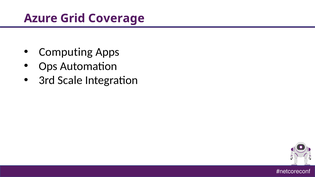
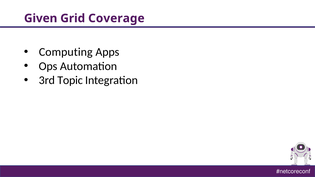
Azure: Azure -> Given
Scale: Scale -> Topic
